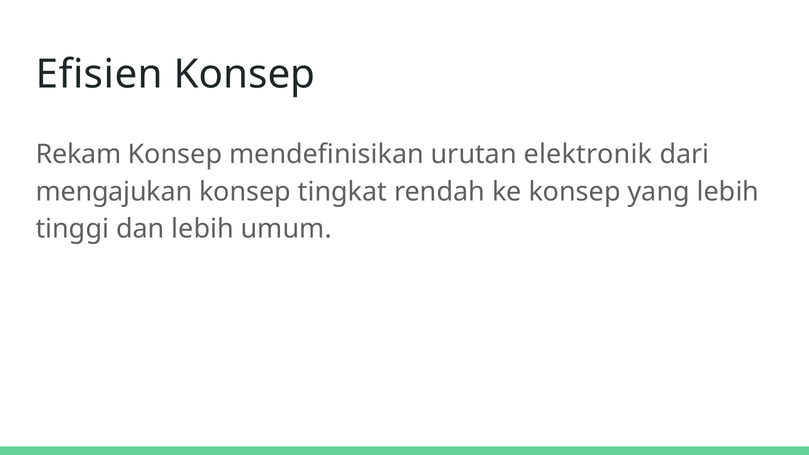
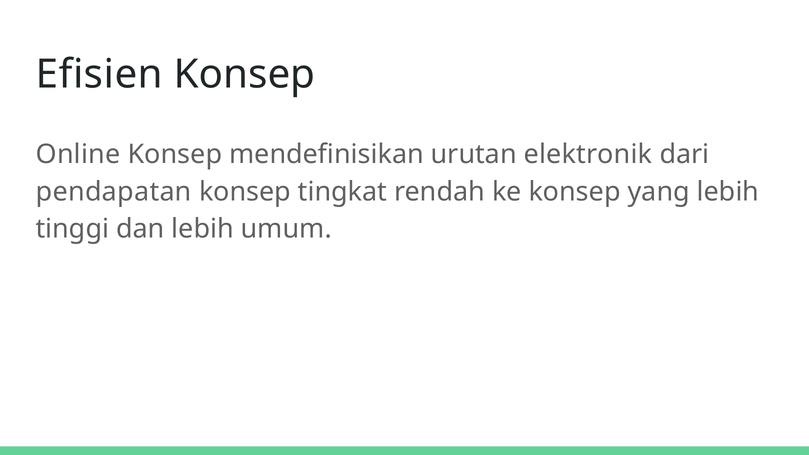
Rekam: Rekam -> Online
mengajukan: mengajukan -> pendapatan
